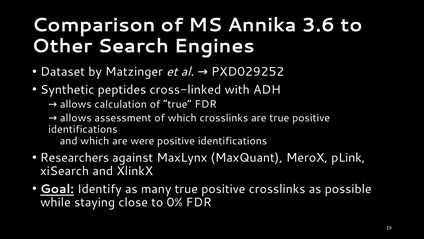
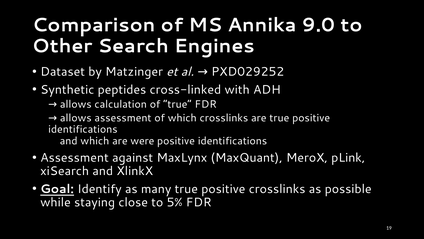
3.6: 3.6 -> 9.0
Researchers at (75, 157): Researchers -> Assessment
0%: 0% -> 5%
